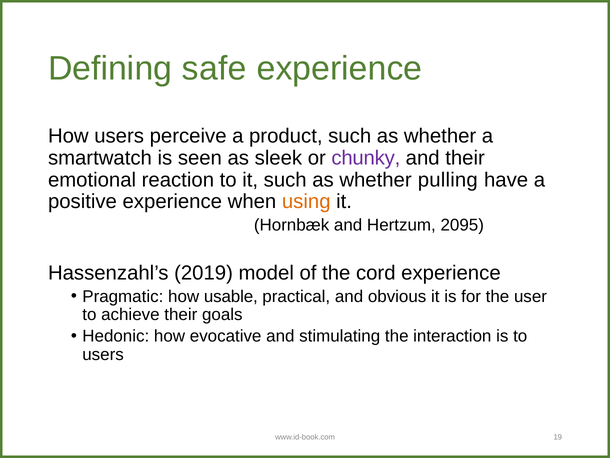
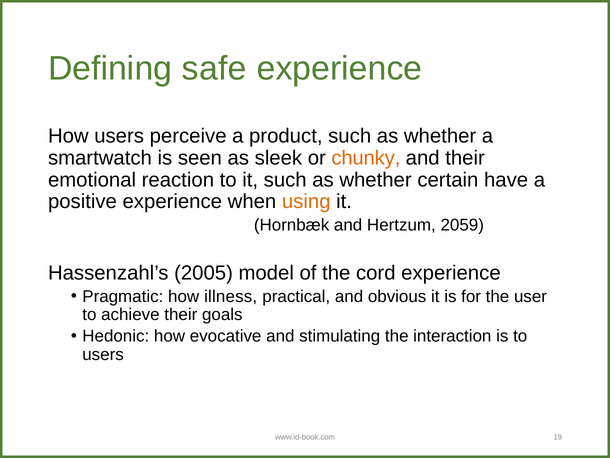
chunky colour: purple -> orange
pulling: pulling -> certain
2095: 2095 -> 2059
2019: 2019 -> 2005
usable: usable -> illness
